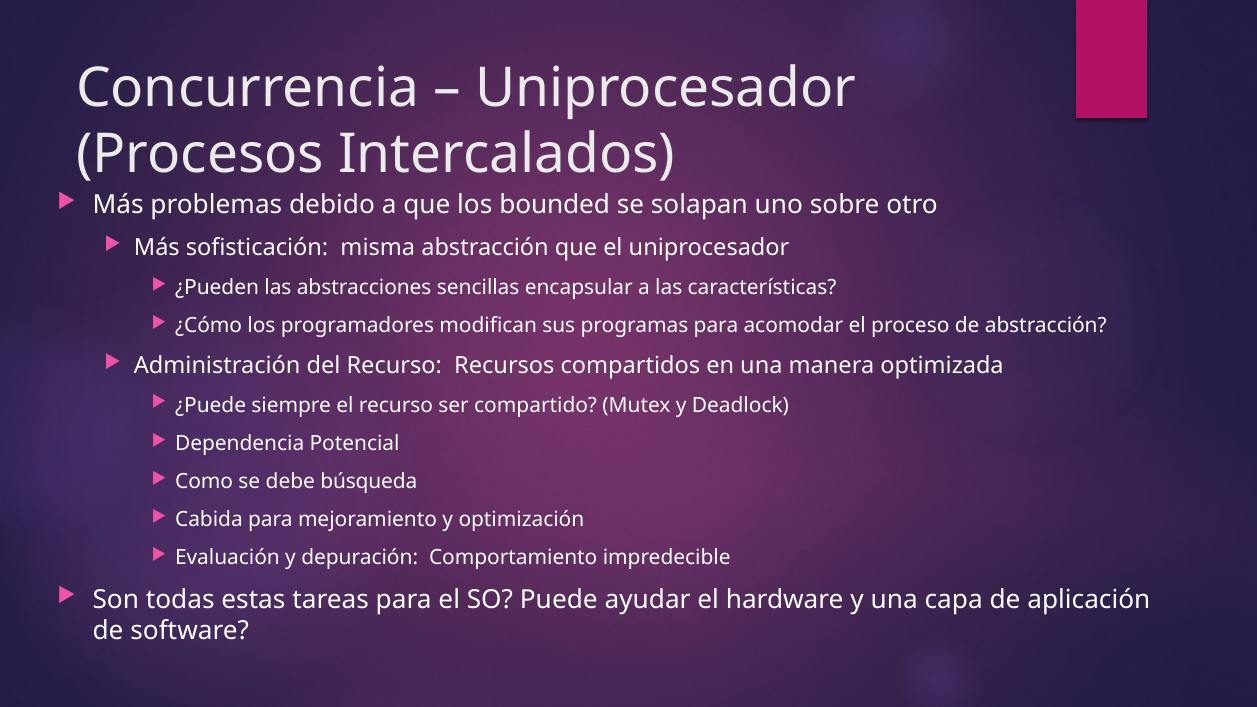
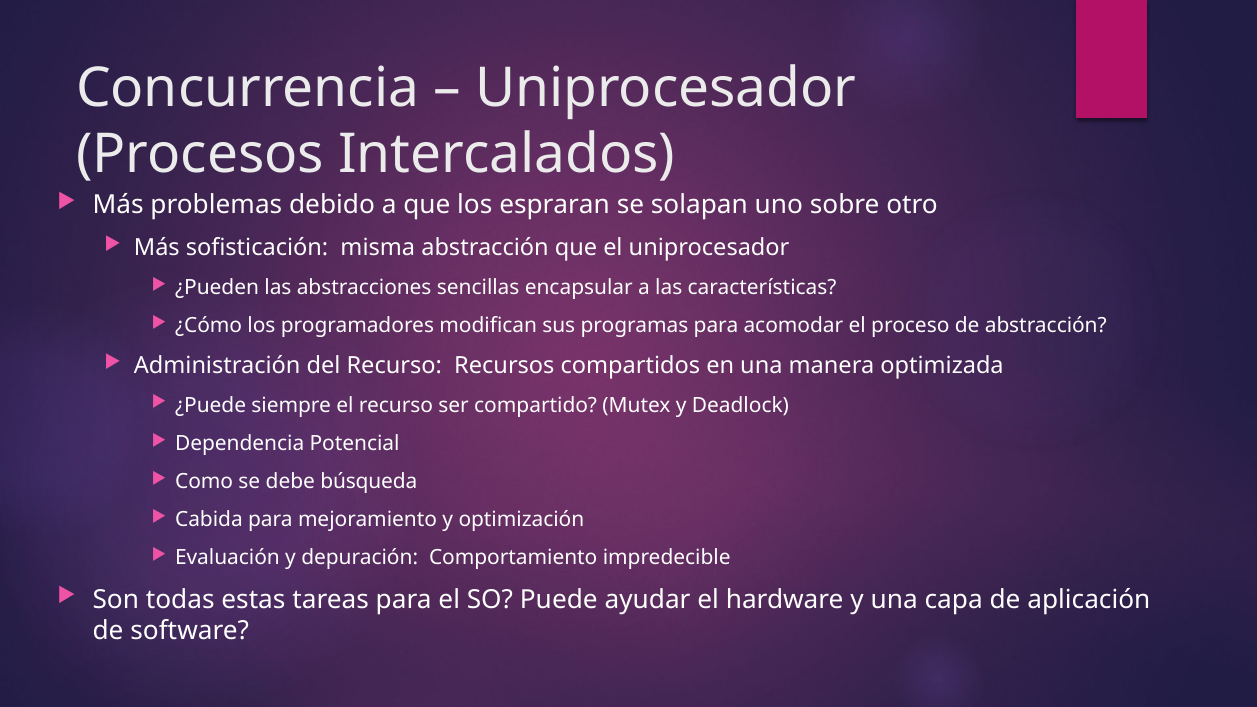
bounded: bounded -> espraran
